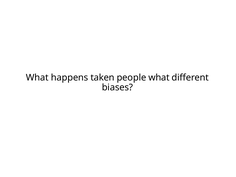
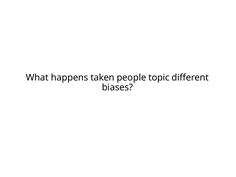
people what: what -> topic
